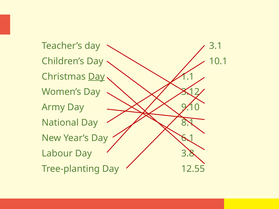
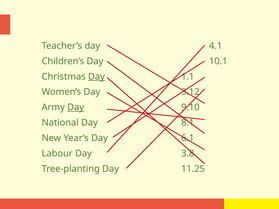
3.1: 3.1 -> 4.1
Day at (76, 107) underline: none -> present
12.55: 12.55 -> 11.25
